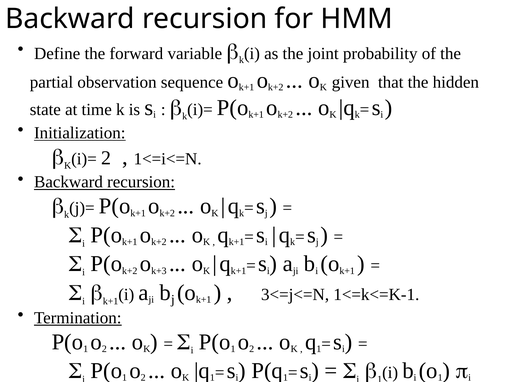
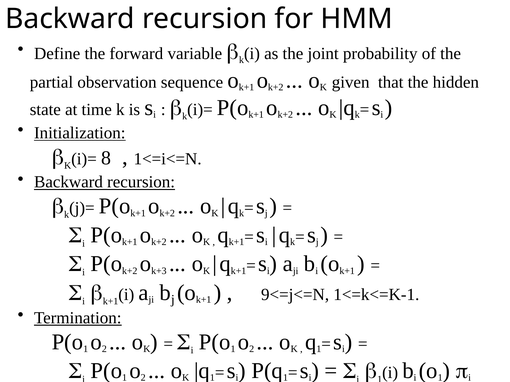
2 at (106, 158): 2 -> 8
3<=j<=N: 3<=j<=N -> 9<=j<=N
